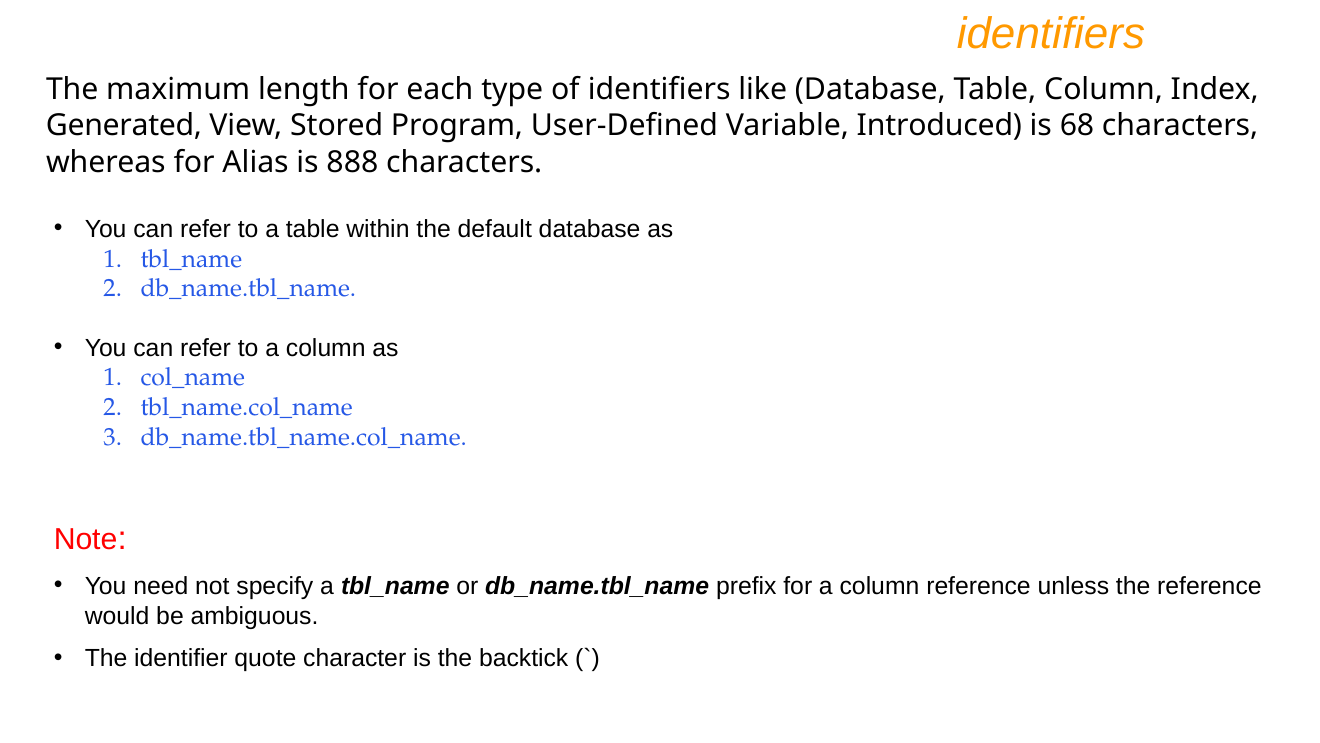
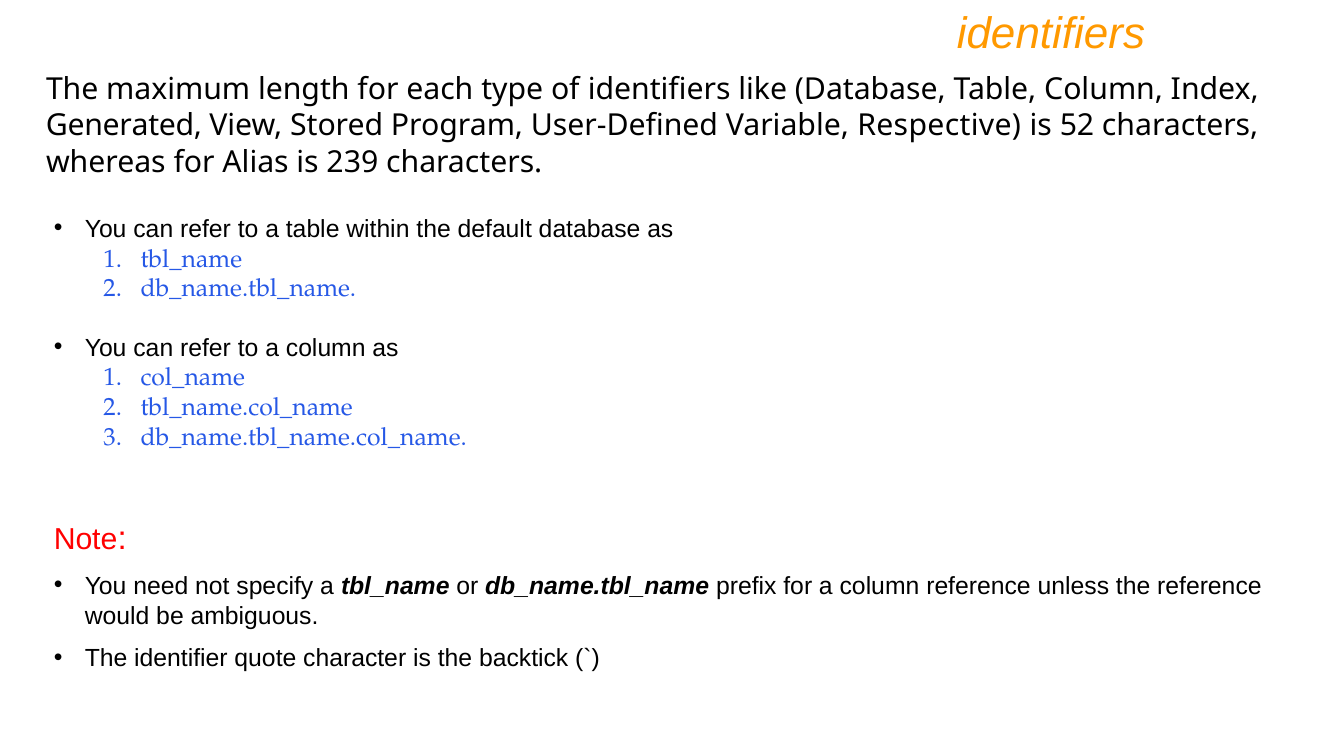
Introduced: Introduced -> Respective
68: 68 -> 52
888: 888 -> 239
